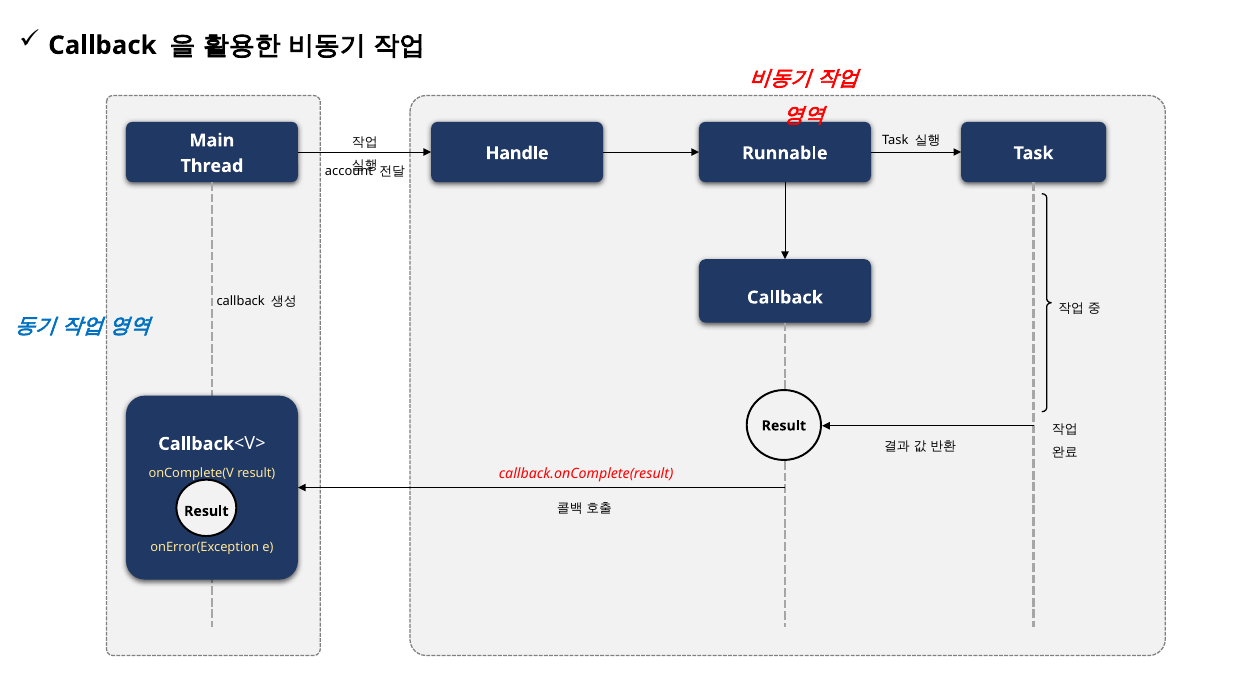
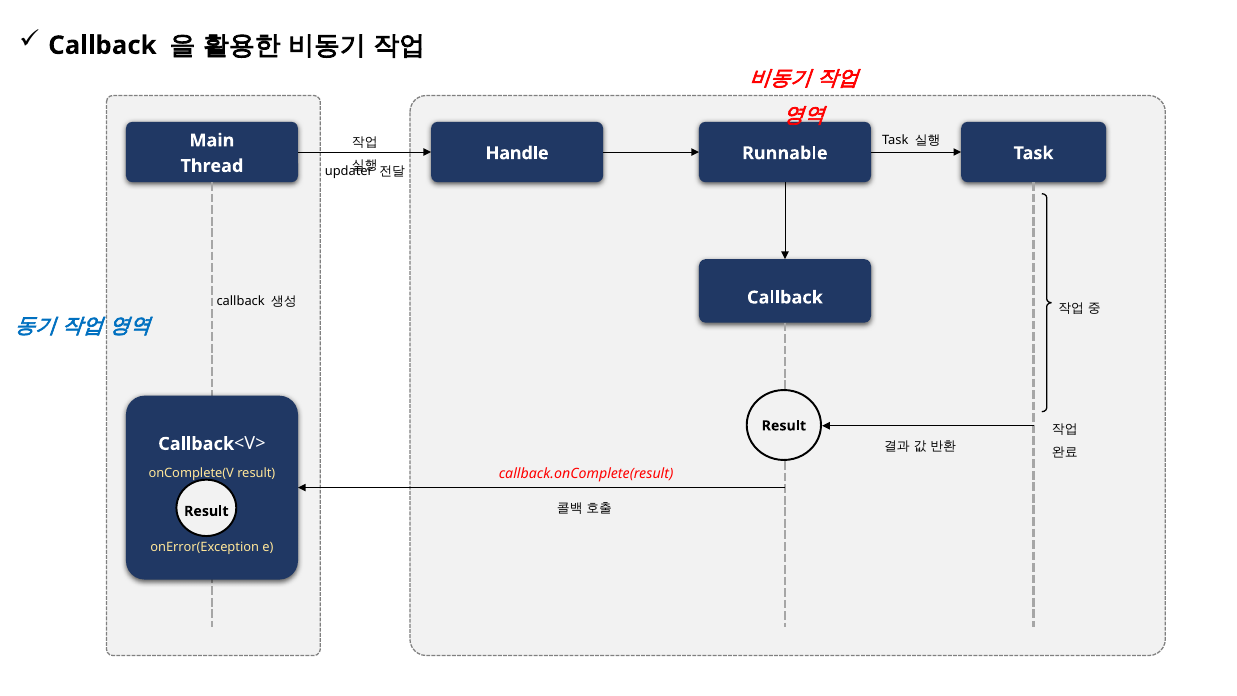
account: account -> updater
